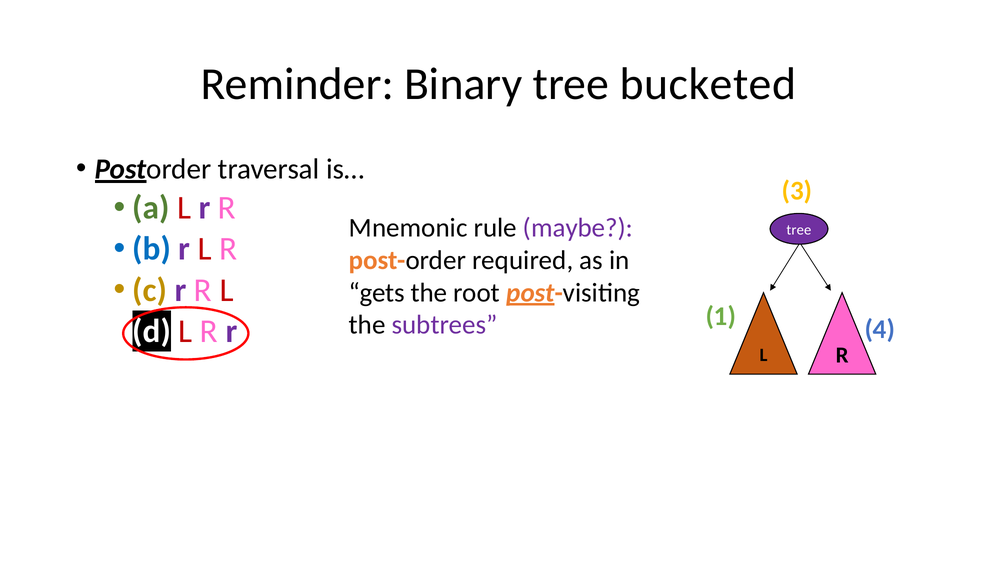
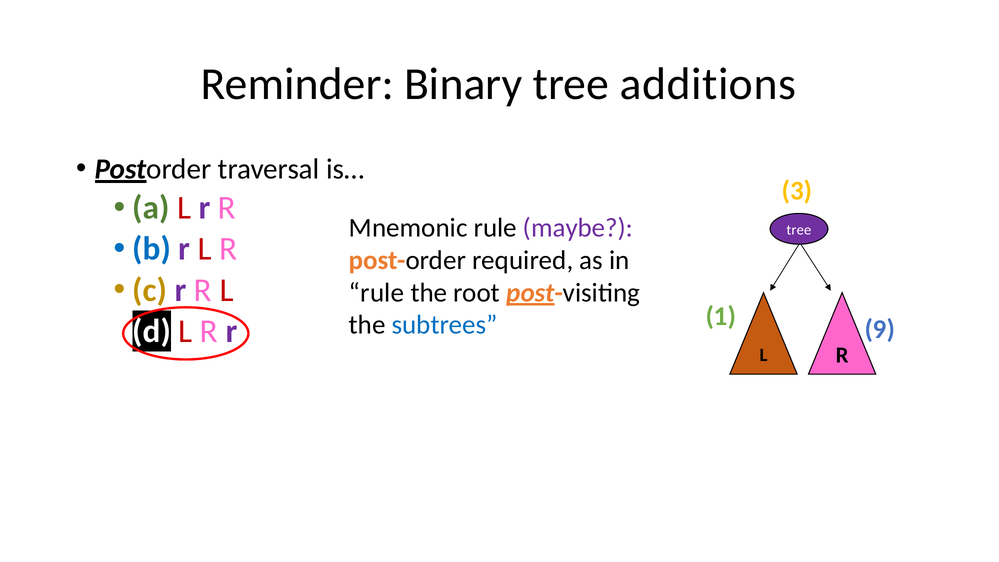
bucketed: bucketed -> additions
gets at (377, 293): gets -> rule
4: 4 -> 9
subtrees colour: purple -> blue
